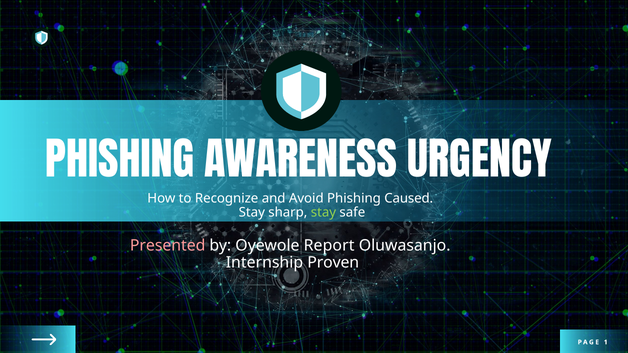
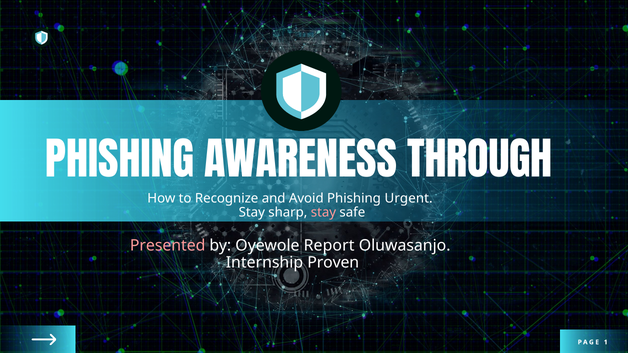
URGENCY: URGENCY -> THROUGH
Caused: Caused -> Urgent
stay at (323, 213) colour: light green -> pink
